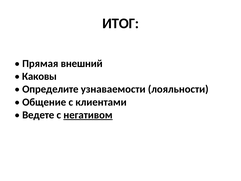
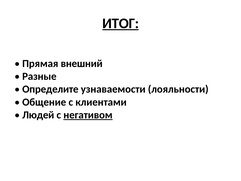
ИТОГ underline: none -> present
Каковы: Каковы -> Разные
Ведете: Ведете -> Людей
